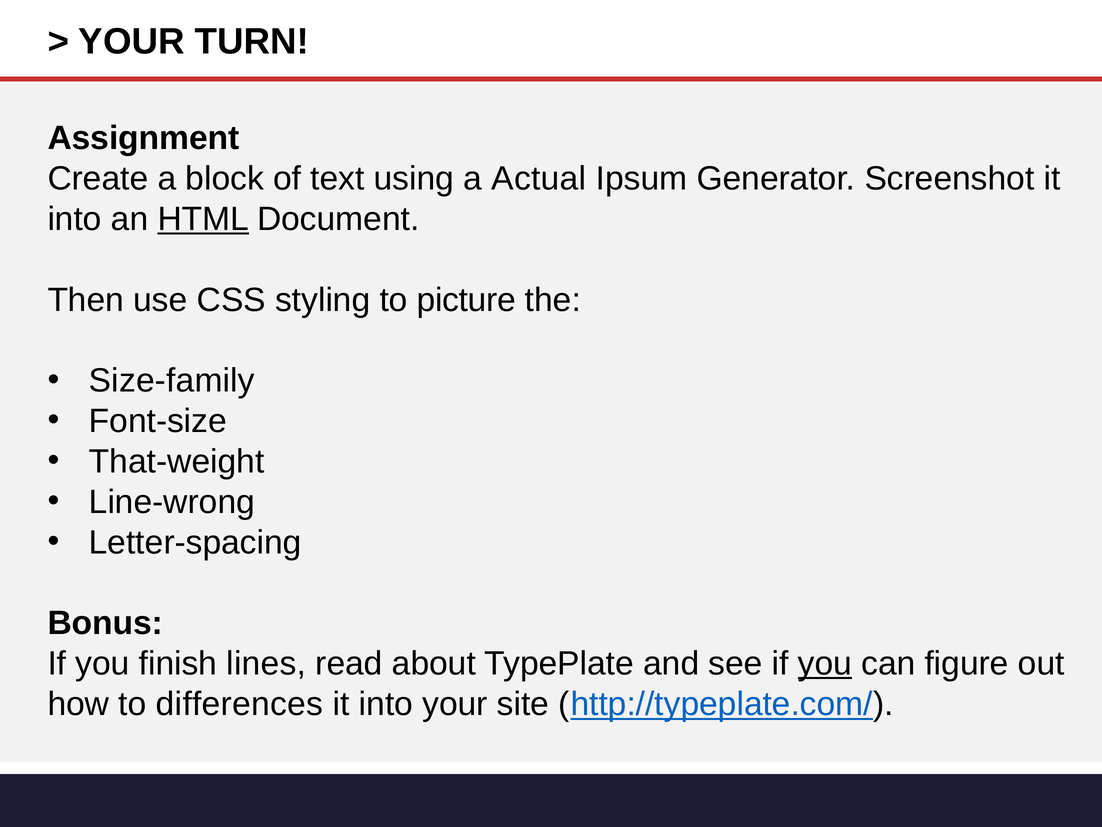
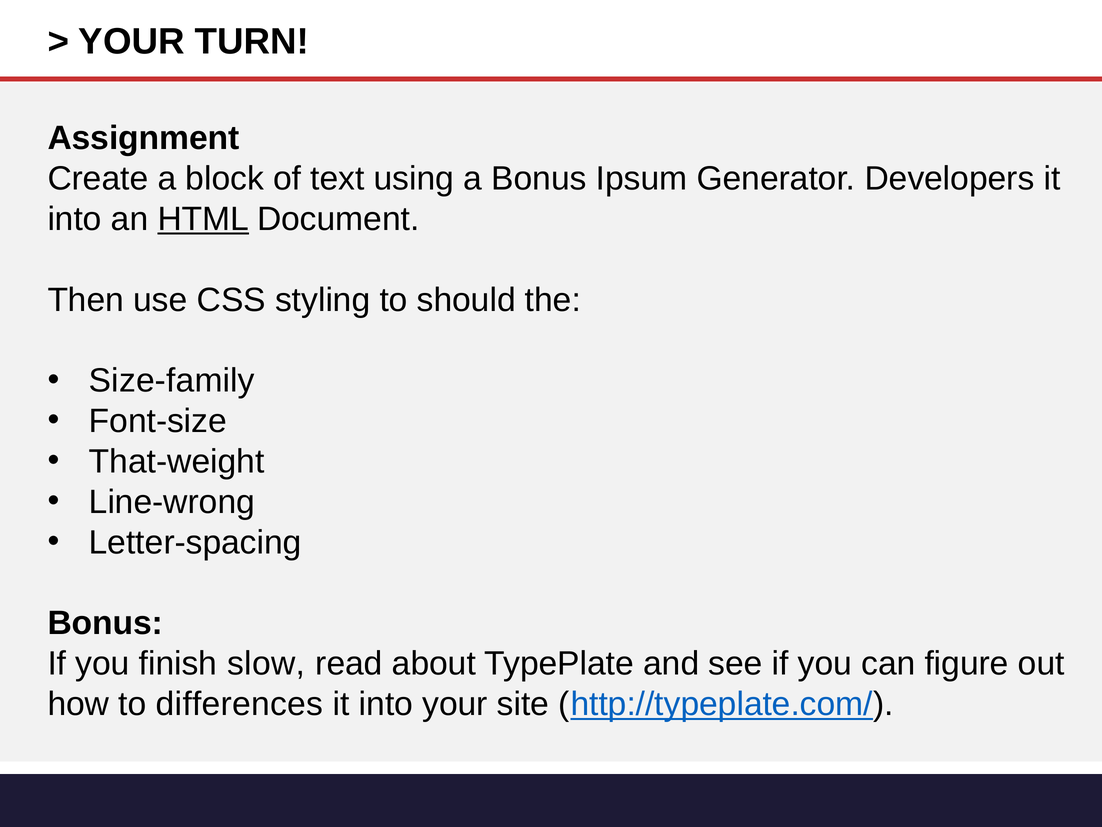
a Actual: Actual -> Bonus
Screenshot: Screenshot -> Developers
picture: picture -> should
lines: lines -> slow
you at (825, 663) underline: present -> none
